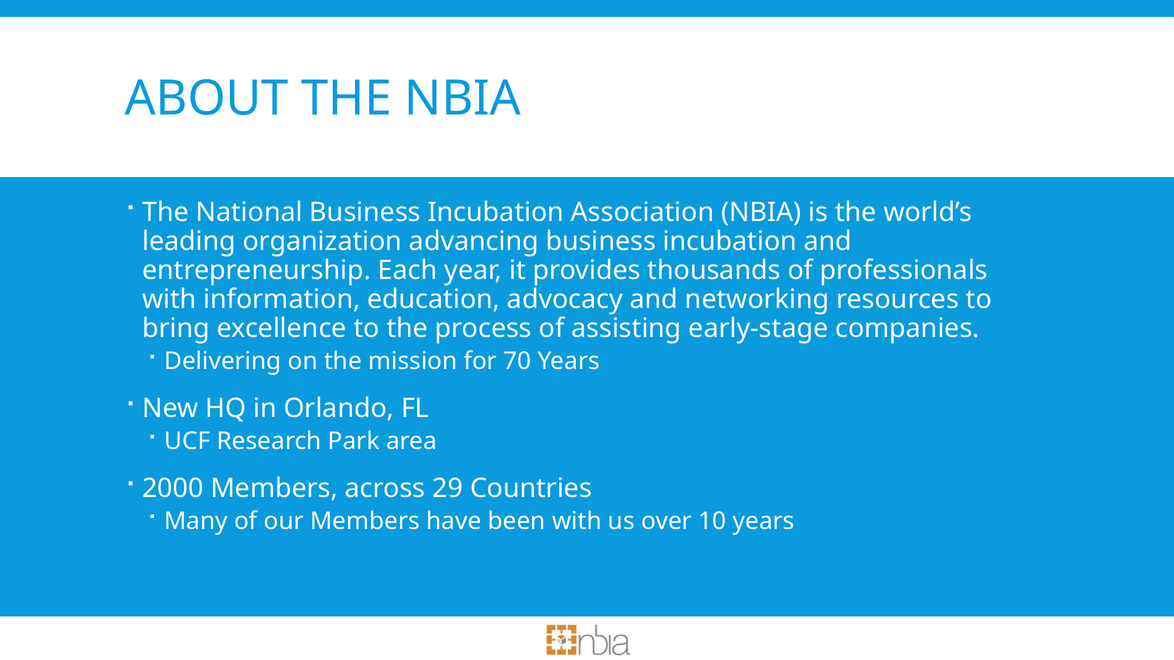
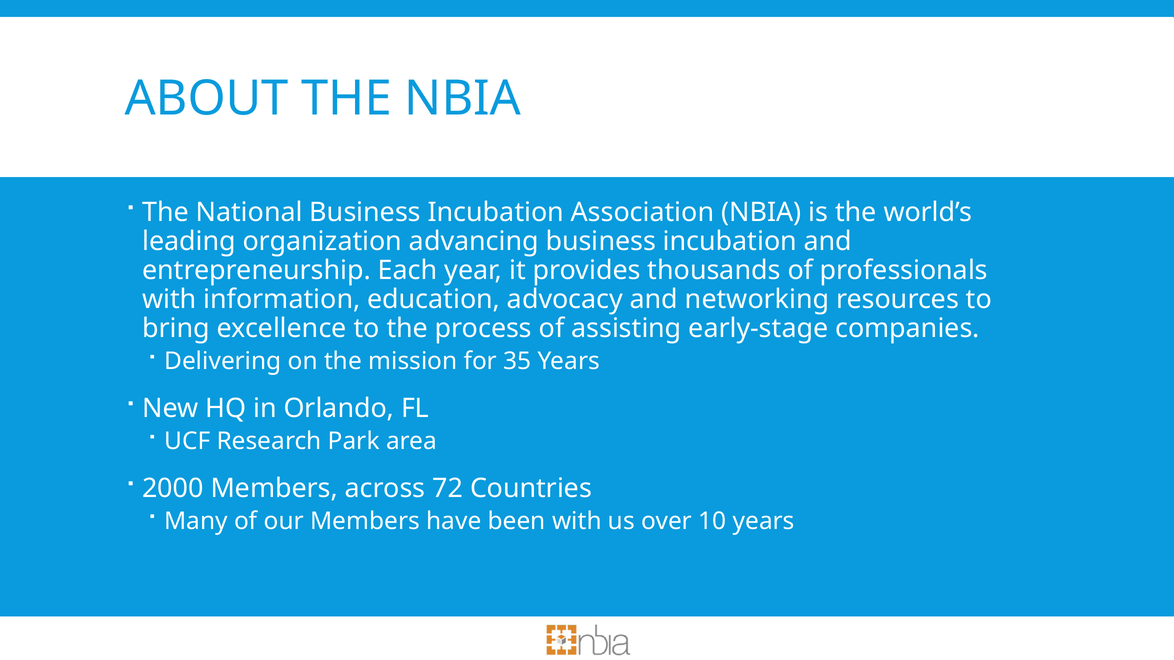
70: 70 -> 35
29: 29 -> 72
